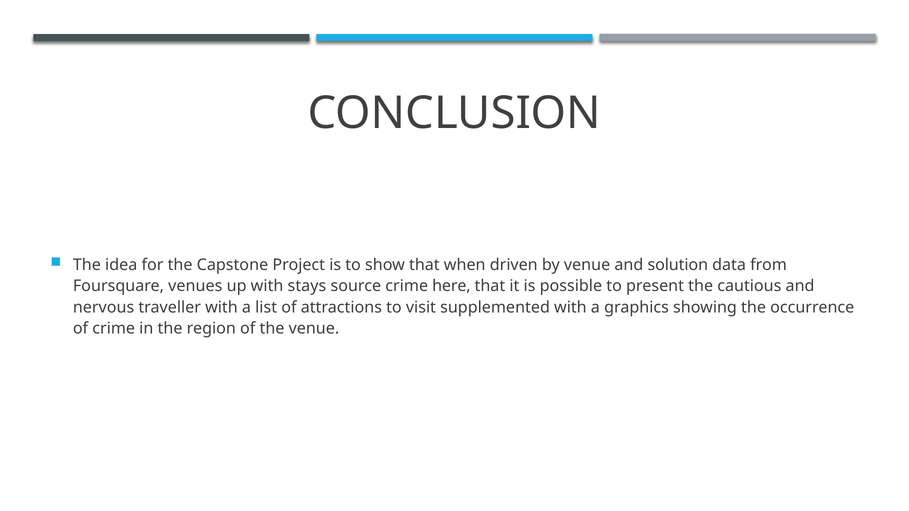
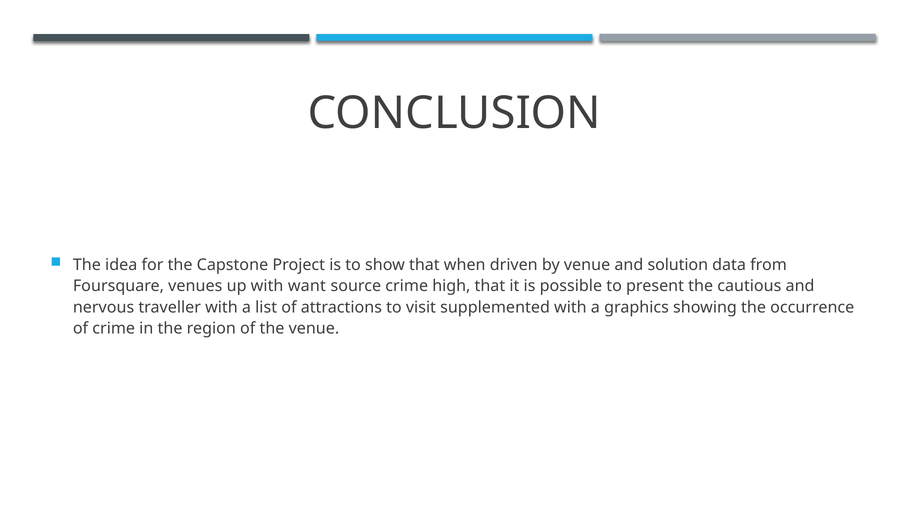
stays: stays -> want
here: here -> high
